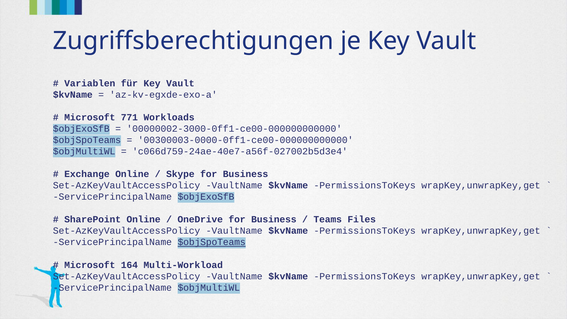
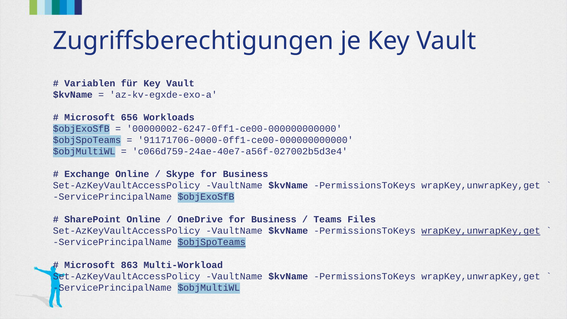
771: 771 -> 656
00000002-3000-0ff1-ce00-000000000000: 00000002-3000-0ff1-ce00-000000000000 -> 00000002-6247-0ff1-ce00-000000000000
00300003-0000-0ff1-ce00-000000000000: 00300003-0000-0ff1-ce00-000000000000 -> 91171706-0000-0ff1-ce00-000000000000
wrapKey,unwrapKey,get at (481, 231) underline: none -> present
164: 164 -> 863
